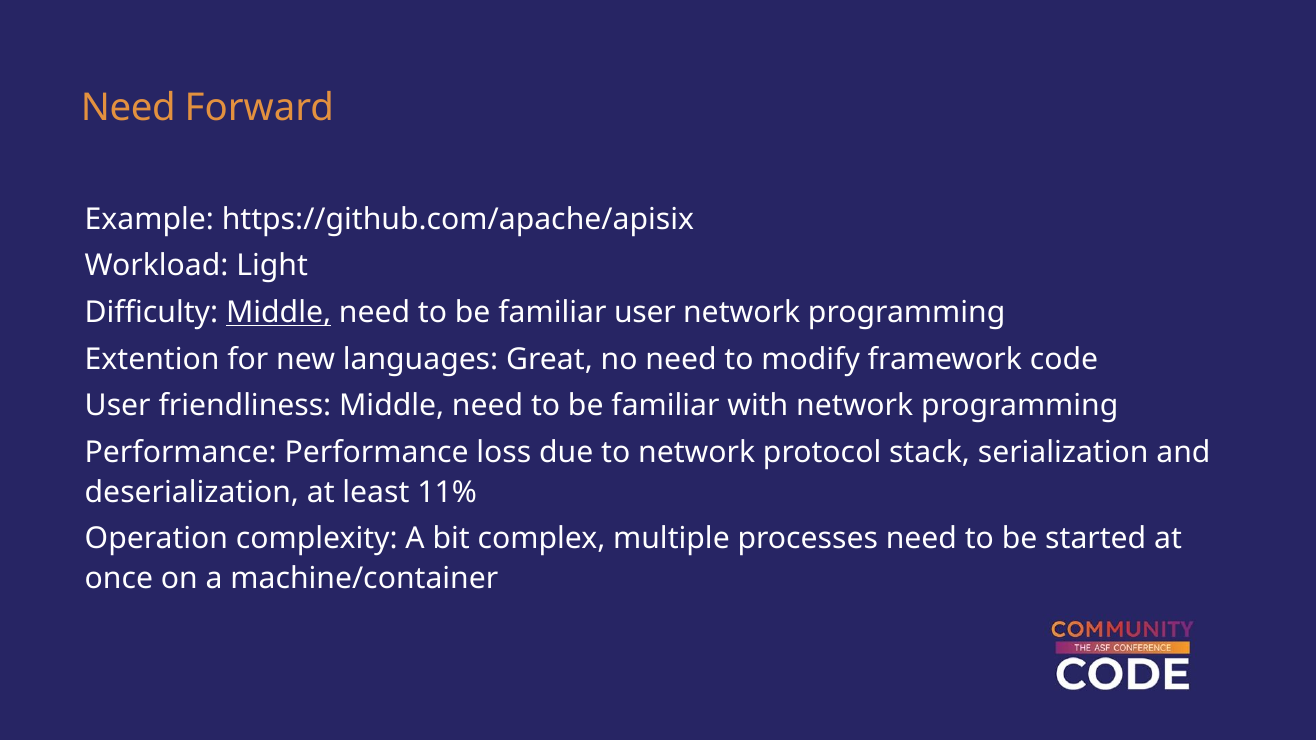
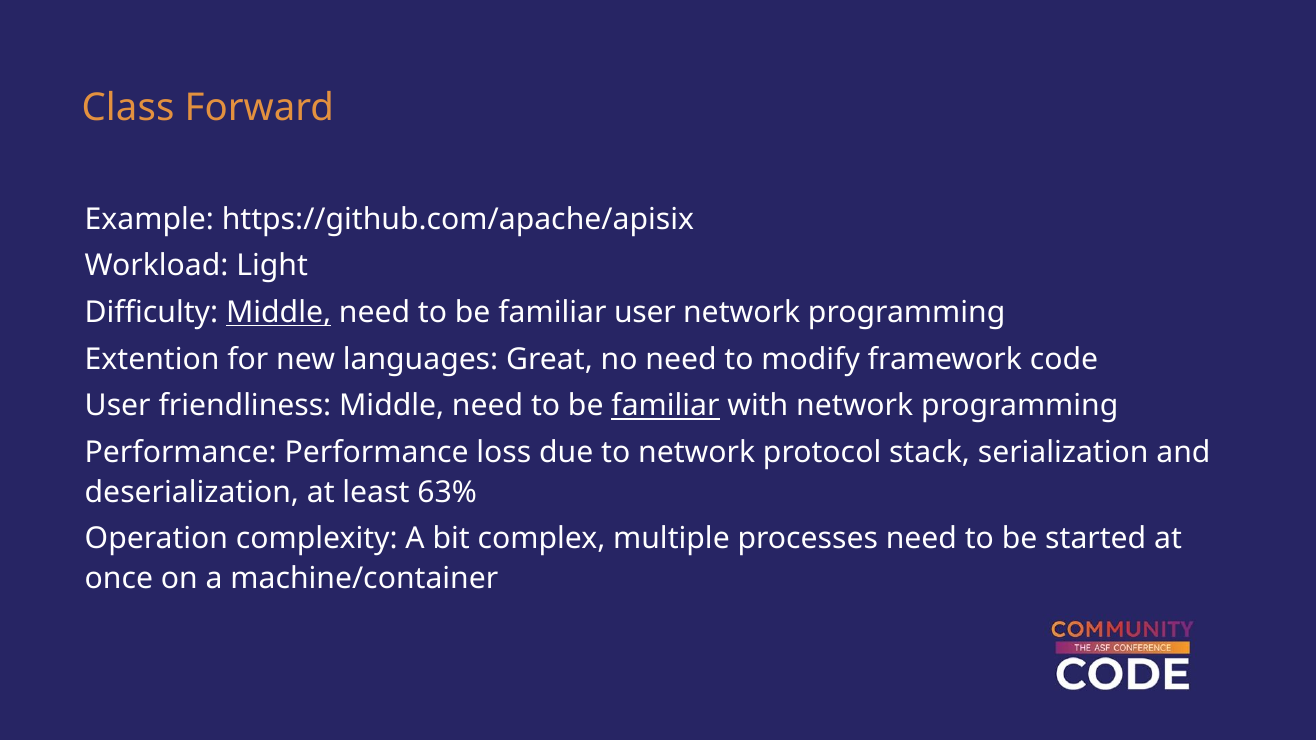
Need at (128, 108): Need -> Class
familiar at (665, 406) underline: none -> present
11%: 11% -> 63%
